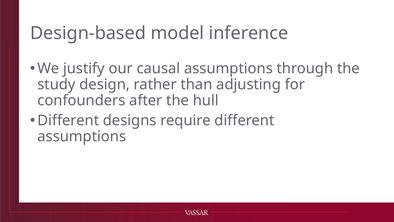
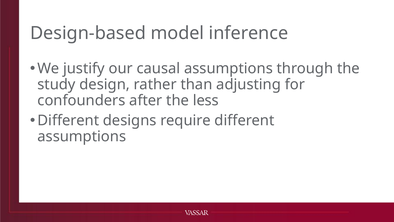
hull: hull -> less
